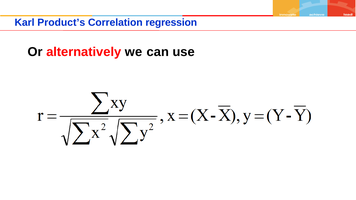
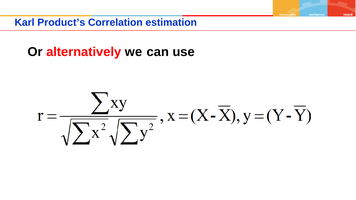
regression: regression -> estimation
